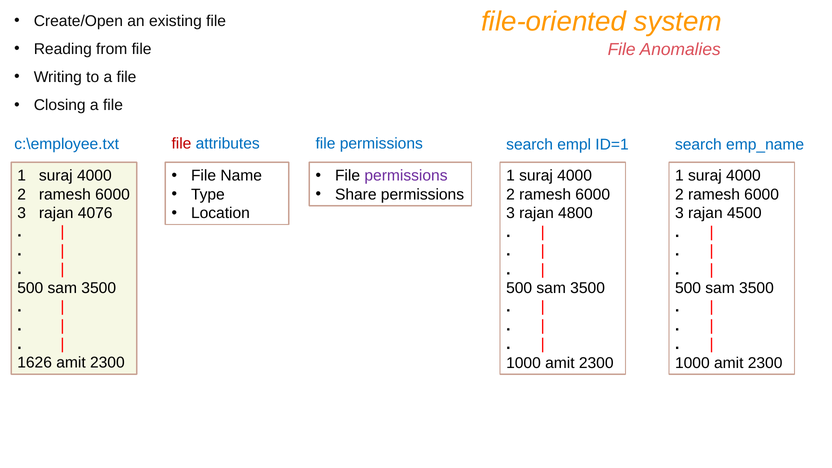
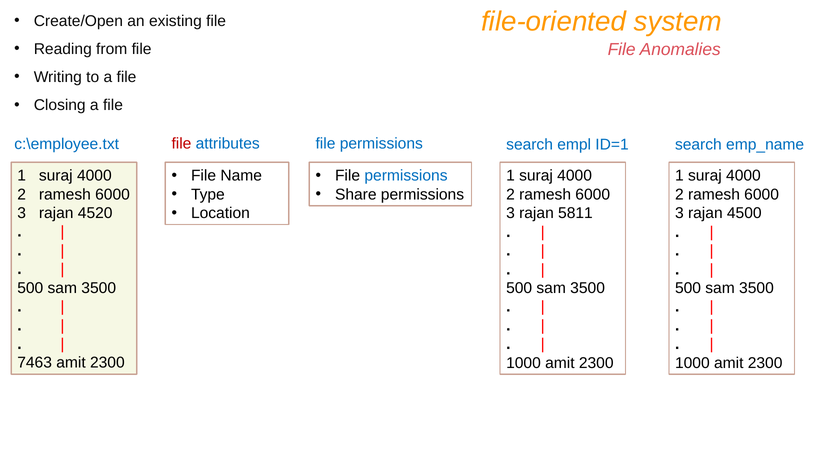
permissions at (406, 176) colour: purple -> blue
4076: 4076 -> 4520
4800: 4800 -> 5811
1626: 1626 -> 7463
